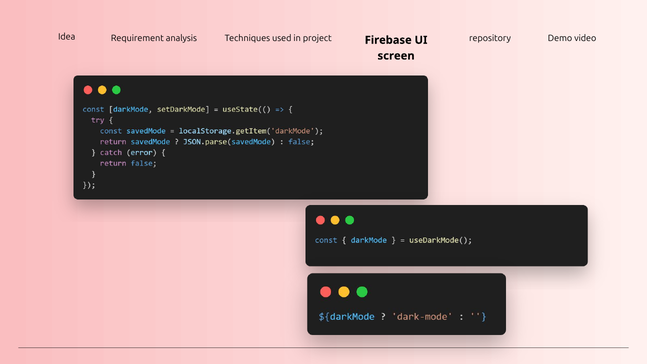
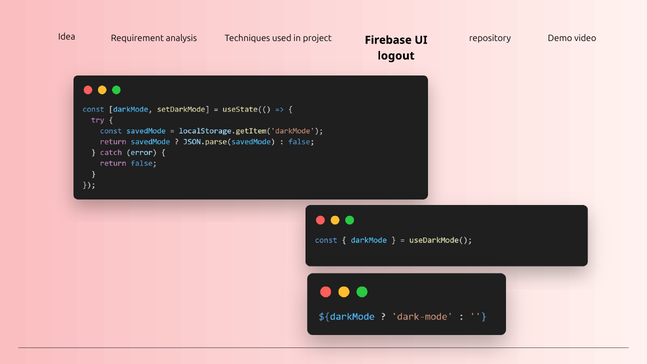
screen: screen -> logout
